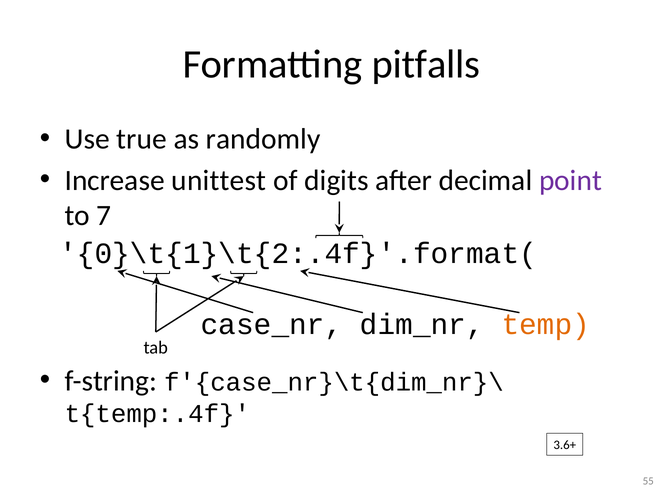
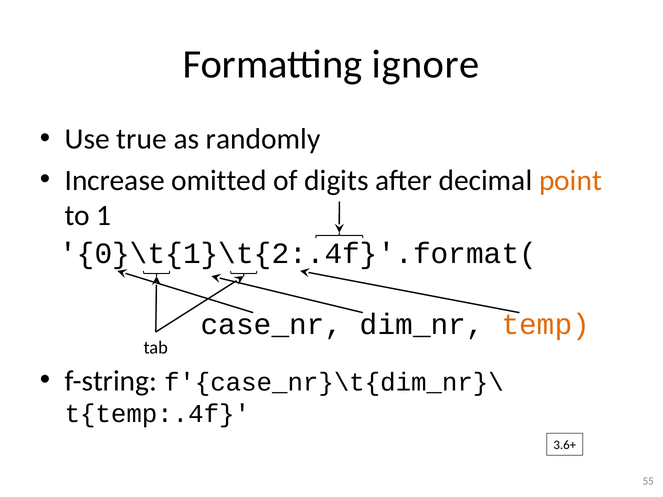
pitfalls: pitfalls -> ignore
unittest: unittest -> omitted
point colour: purple -> orange
7: 7 -> 1
